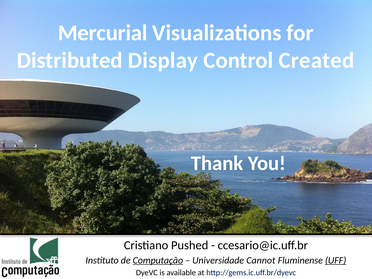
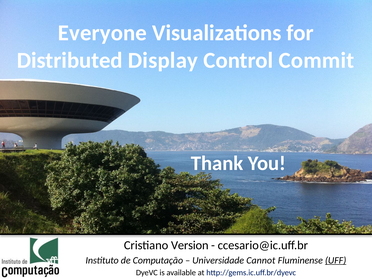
Mercurial: Mercurial -> Everyone
Created: Created -> Commit
Pushed: Pushed -> Version
Computação underline: present -> none
